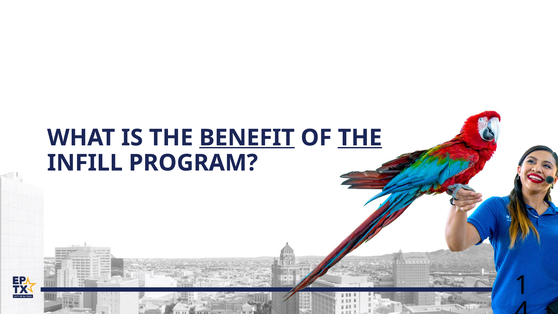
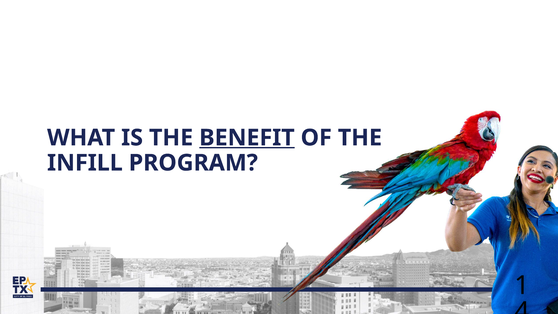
THE at (360, 138) underline: present -> none
